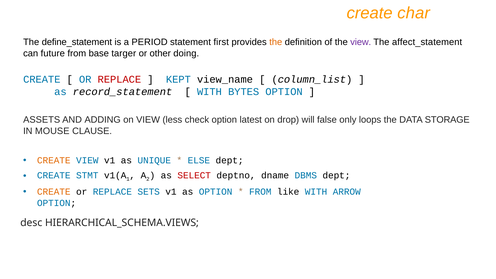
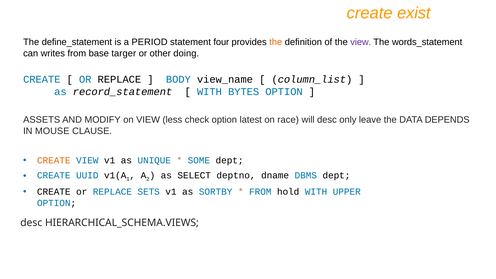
char: char -> exist
first: first -> four
affect_statement: affect_statement -> words_statement
future: future -> writes
REPLACE at (119, 79) colour: red -> black
KEPT: KEPT -> BODY
ADDING: ADDING -> MODIFY
drop: drop -> race
will false: false -> desc
loops: loops -> leave
STORAGE: STORAGE -> DEPENDS
ELSE: ELSE -> SOME
STMT: STMT -> UUID
SELECT colour: red -> black
CREATE at (54, 192) colour: orange -> black
as OPTION: OPTION -> SORTBY
like: like -> hold
ARROW: ARROW -> UPPER
